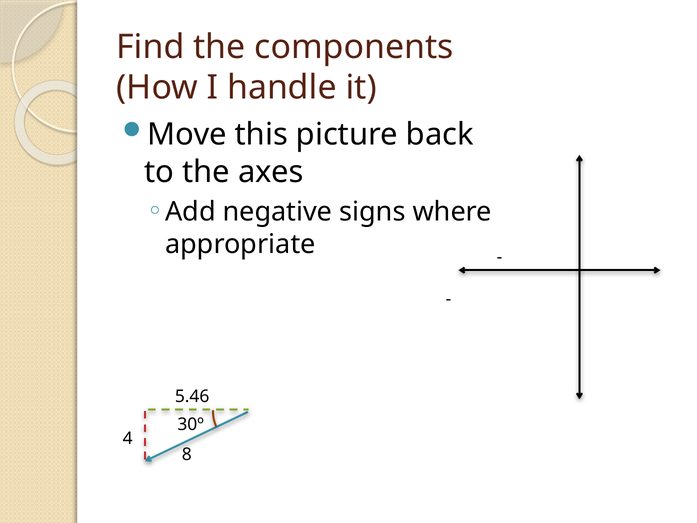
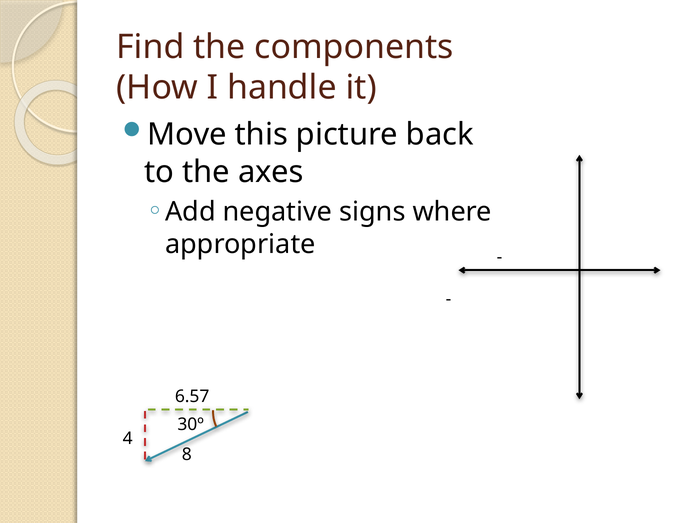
5.46: 5.46 -> 6.57
